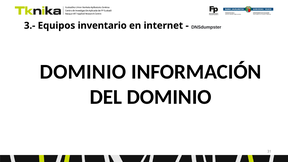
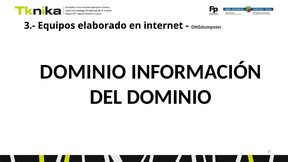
inventario: inventario -> elaborado
